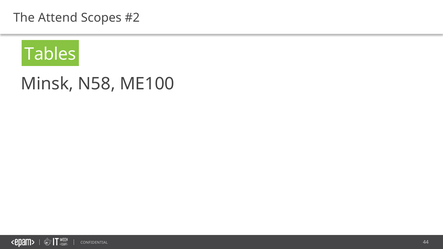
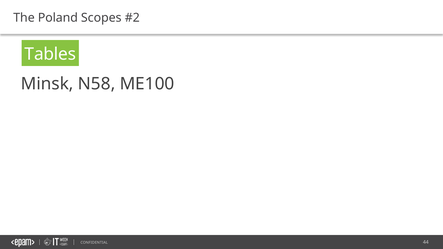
Attend: Attend -> Poland
